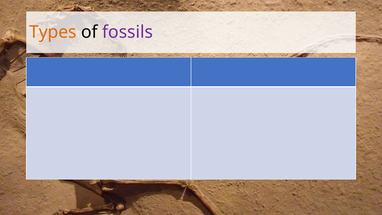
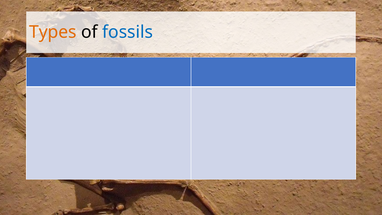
fossils colour: purple -> blue
